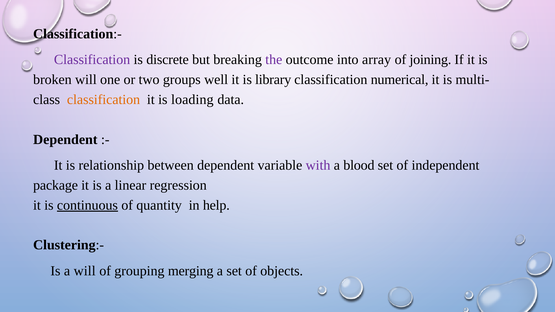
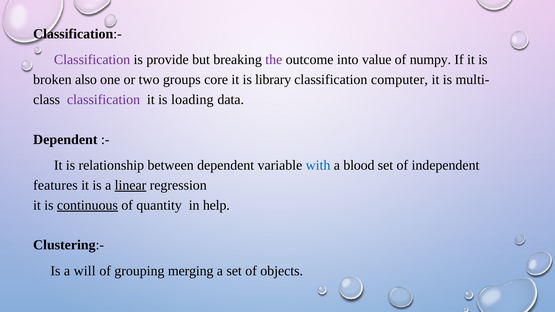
discrete: discrete -> provide
array: array -> value
joining: joining -> numpy
broken will: will -> also
well: well -> core
numerical: numerical -> computer
classification at (104, 100) colour: orange -> purple
with colour: purple -> blue
package: package -> features
linear underline: none -> present
